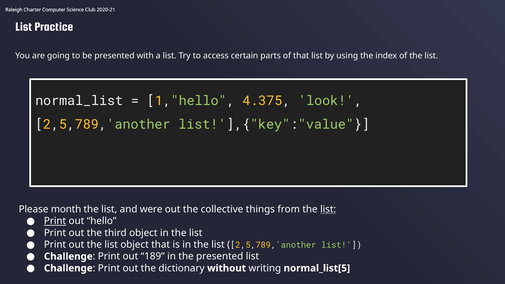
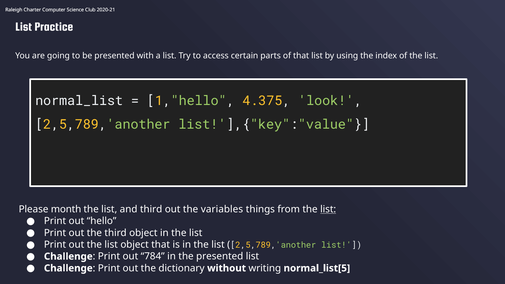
and were: were -> third
collective: collective -> variables
Print at (55, 221) underline: present -> none
189: 189 -> 784
